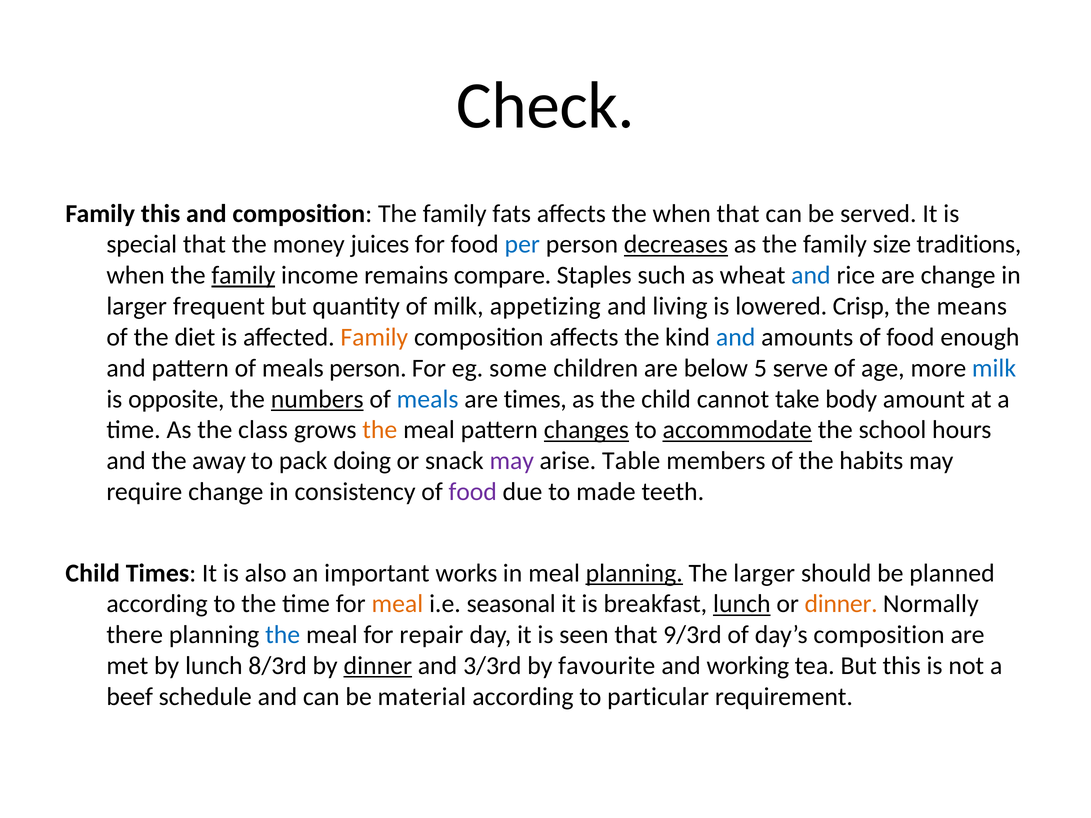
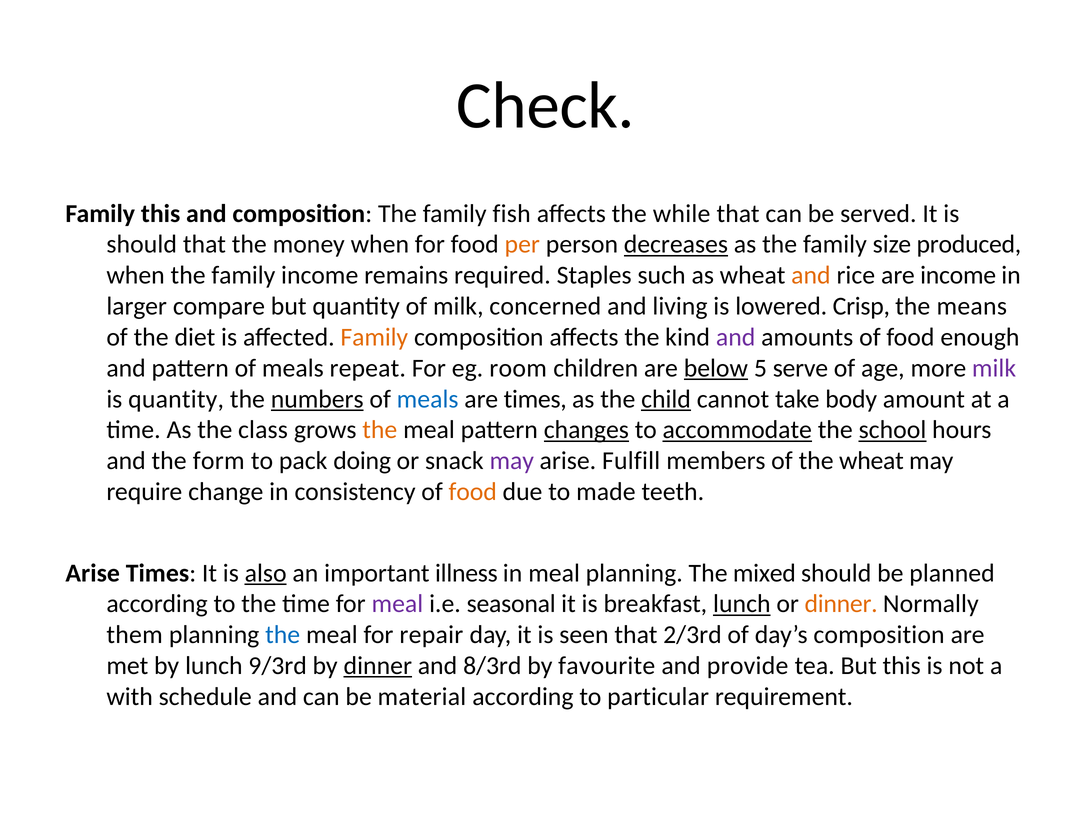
fats: fats -> fish
the when: when -> while
special at (142, 245): special -> should
money juices: juices -> when
per colour: blue -> orange
traditions: traditions -> produced
family at (243, 275) underline: present -> none
compare: compare -> required
and at (811, 275) colour: blue -> orange
are change: change -> income
frequent: frequent -> compare
appetizing: appetizing -> concerned
and at (736, 337) colour: blue -> purple
meals person: person -> repeat
some: some -> room
below underline: none -> present
milk at (994, 368) colour: blue -> purple
is opposite: opposite -> quantity
child at (666, 399) underline: none -> present
school underline: none -> present
away: away -> form
Table: Table -> Fulfill
the habits: habits -> wheat
food at (473, 492) colour: purple -> orange
Child at (93, 573): Child -> Arise
also underline: none -> present
works: works -> illness
planning at (634, 573) underline: present -> none
The larger: larger -> mixed
meal at (397, 604) colour: orange -> purple
there: there -> them
9/3rd: 9/3rd -> 2/3rd
8/3rd: 8/3rd -> 9/3rd
3/3rd: 3/3rd -> 8/3rd
working: working -> provide
beef: beef -> with
